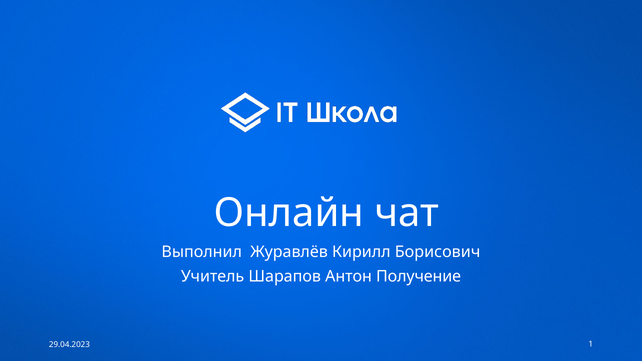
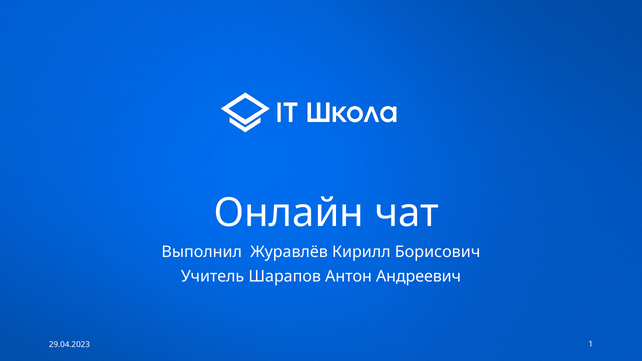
Получение: Получение -> Андреевич
